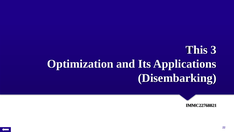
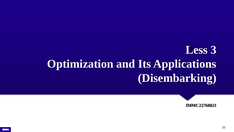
This: This -> Less
